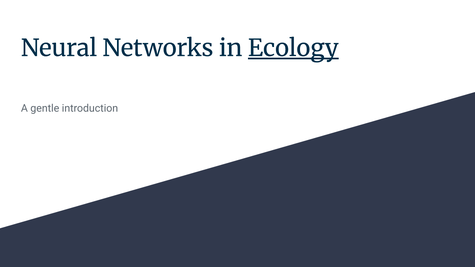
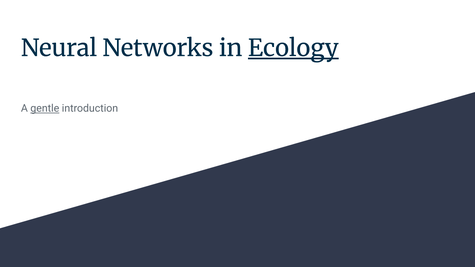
gentle underline: none -> present
